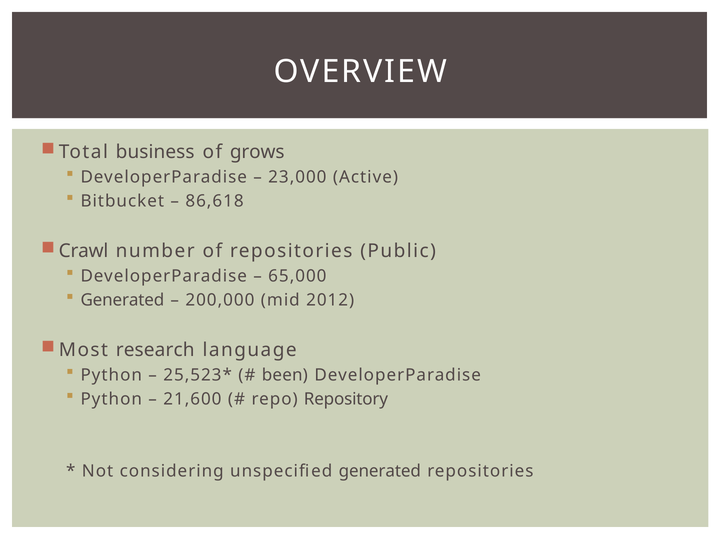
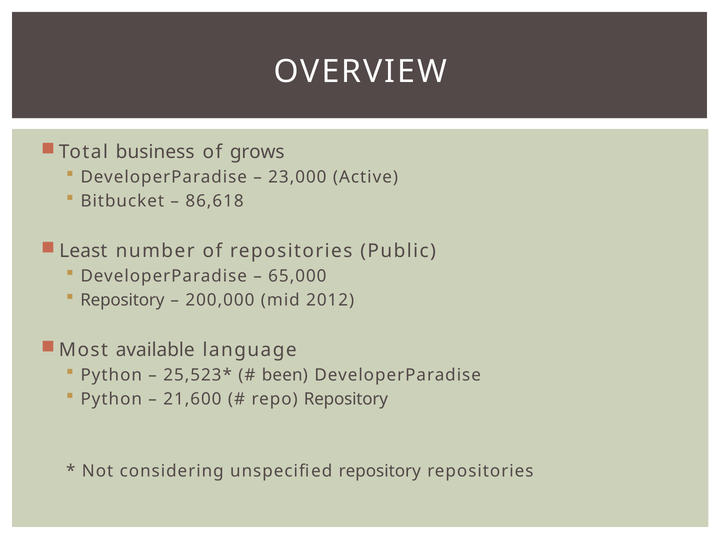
Crawl: Crawl -> Least
Generated at (122, 300): Generated -> Repository
research: research -> available
unspecified generated: generated -> repository
